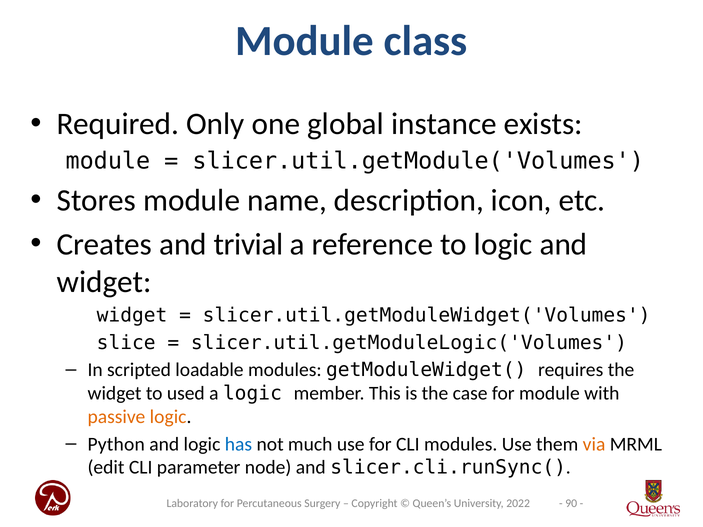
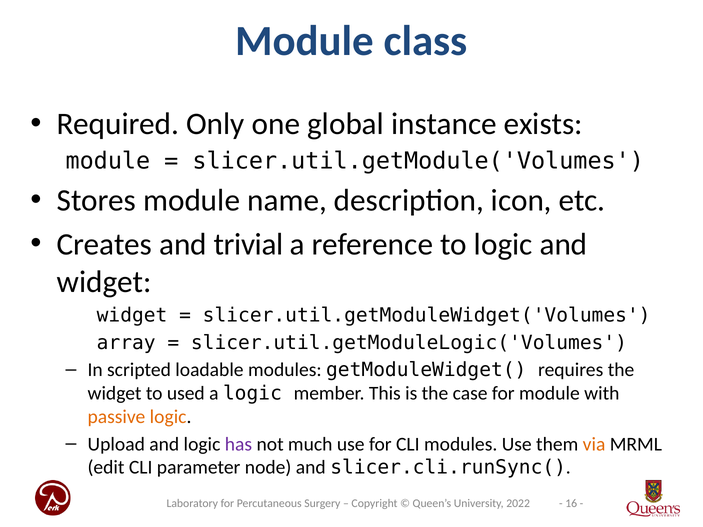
slice: slice -> array
Python: Python -> Upload
has colour: blue -> purple
90: 90 -> 16
